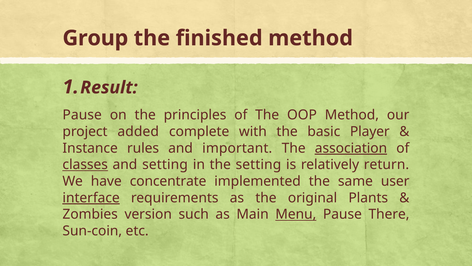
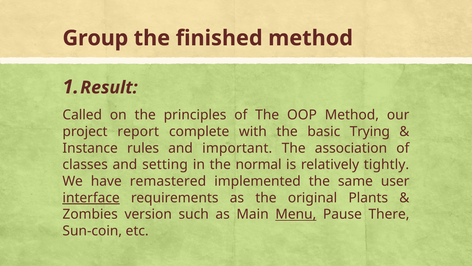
Pause at (82, 115): Pause -> Called
added: added -> report
Player: Player -> Trying
association underline: present -> none
classes underline: present -> none
the setting: setting -> normal
return: return -> tightly
concentrate: concentrate -> remastered
